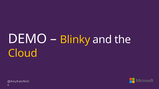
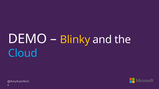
Cloud colour: yellow -> light blue
